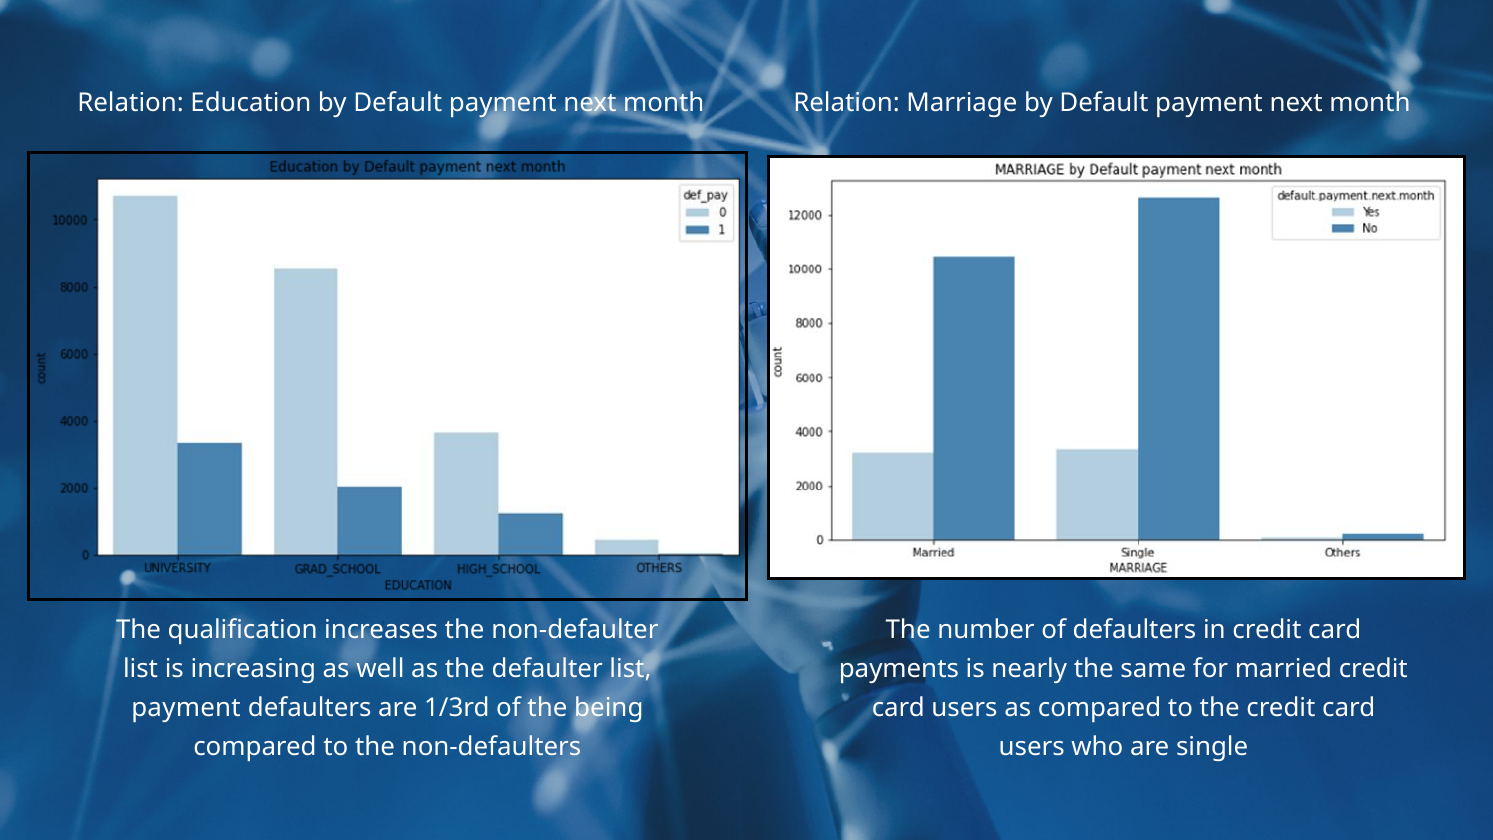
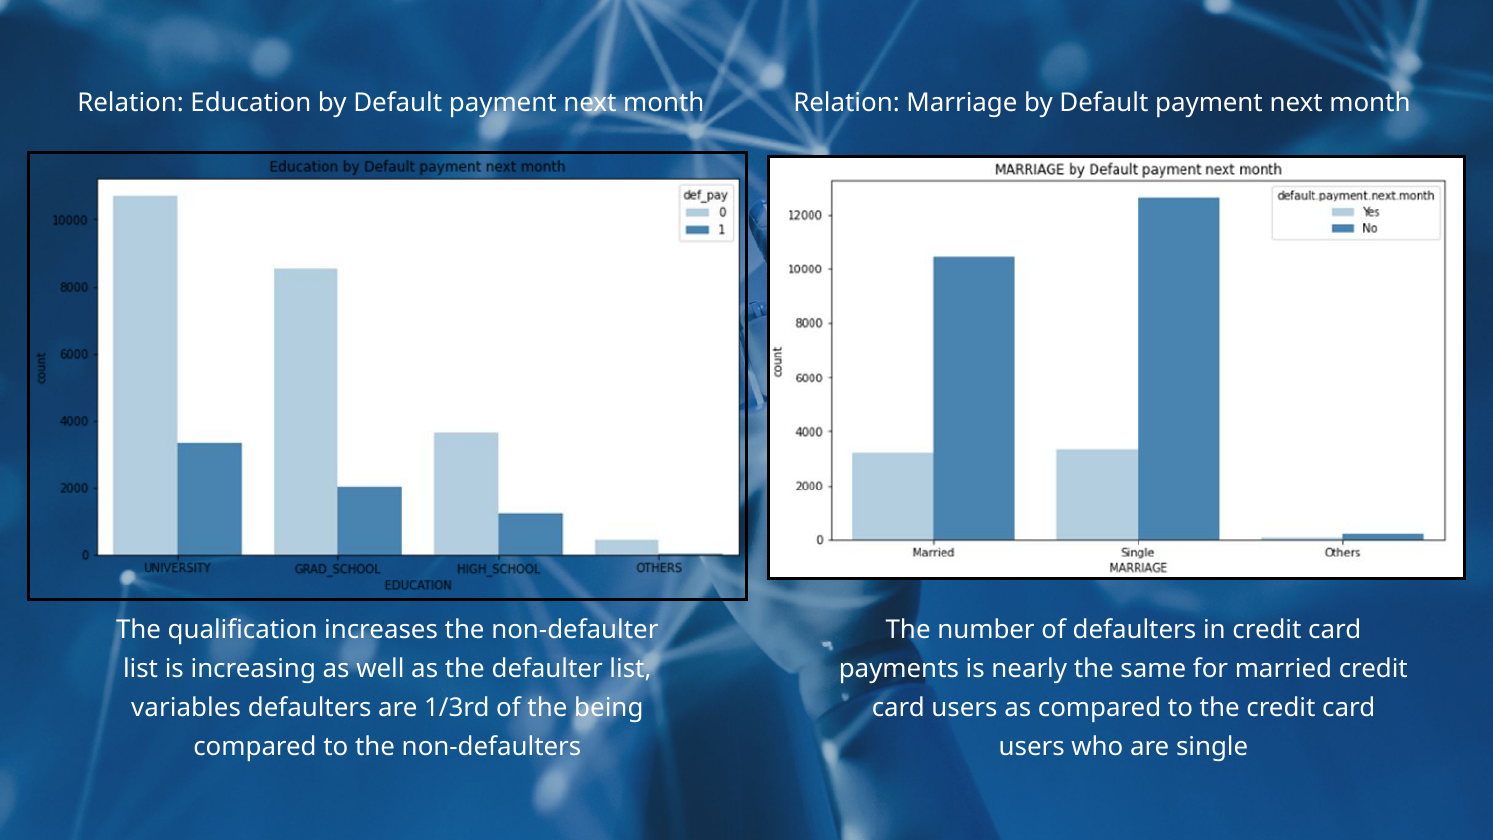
payment at (186, 708): payment -> variables
